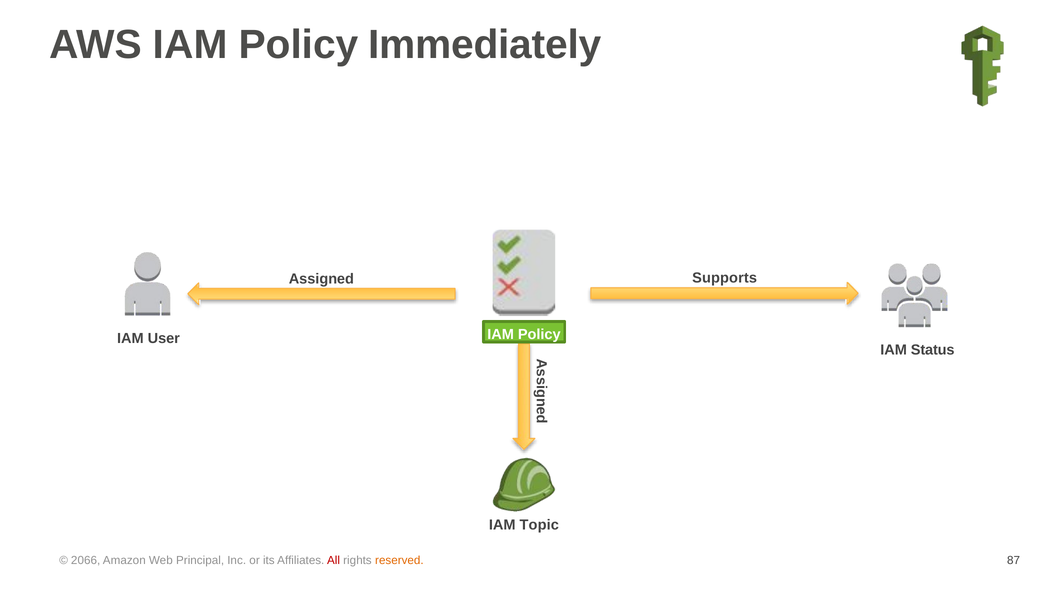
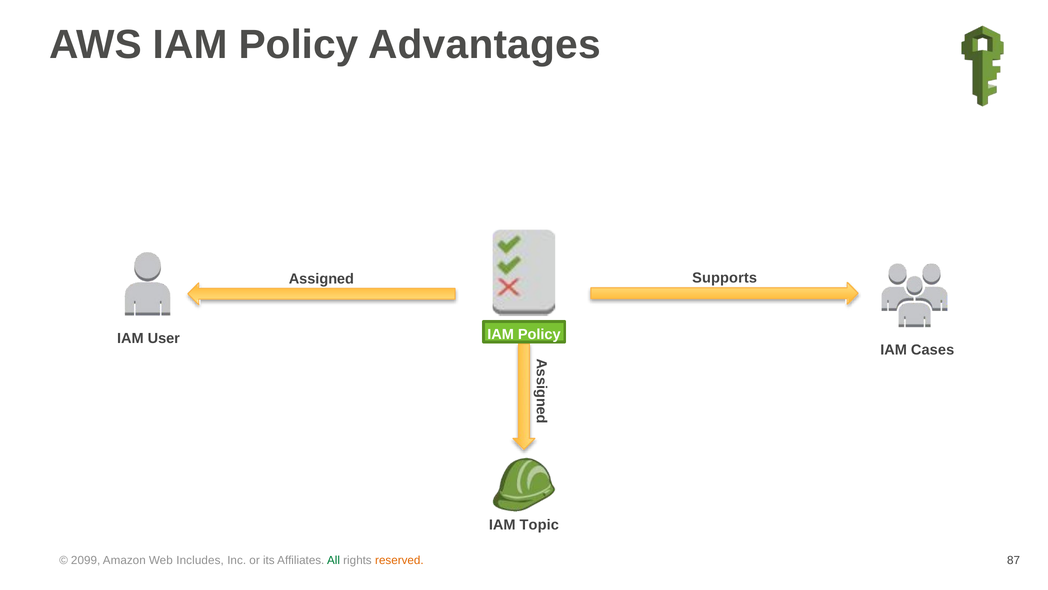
Immediately: Immediately -> Advantages
Status: Status -> Cases
2066: 2066 -> 2099
Principal: Principal -> Includes
All colour: red -> green
